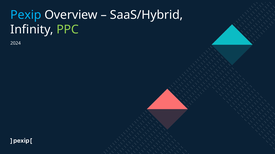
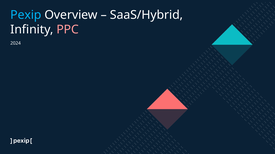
PPC colour: light green -> pink
